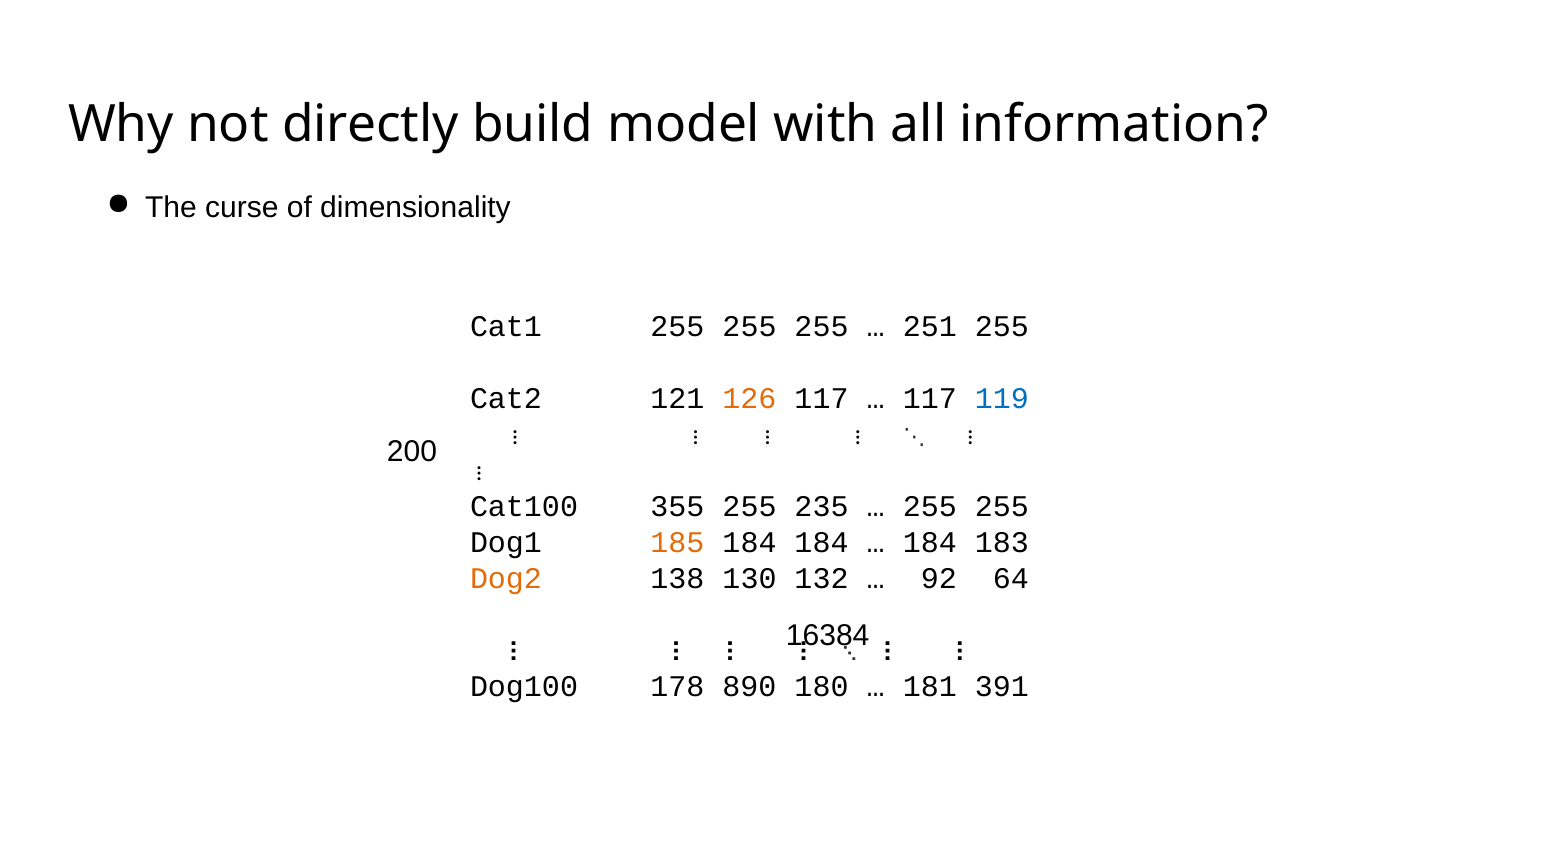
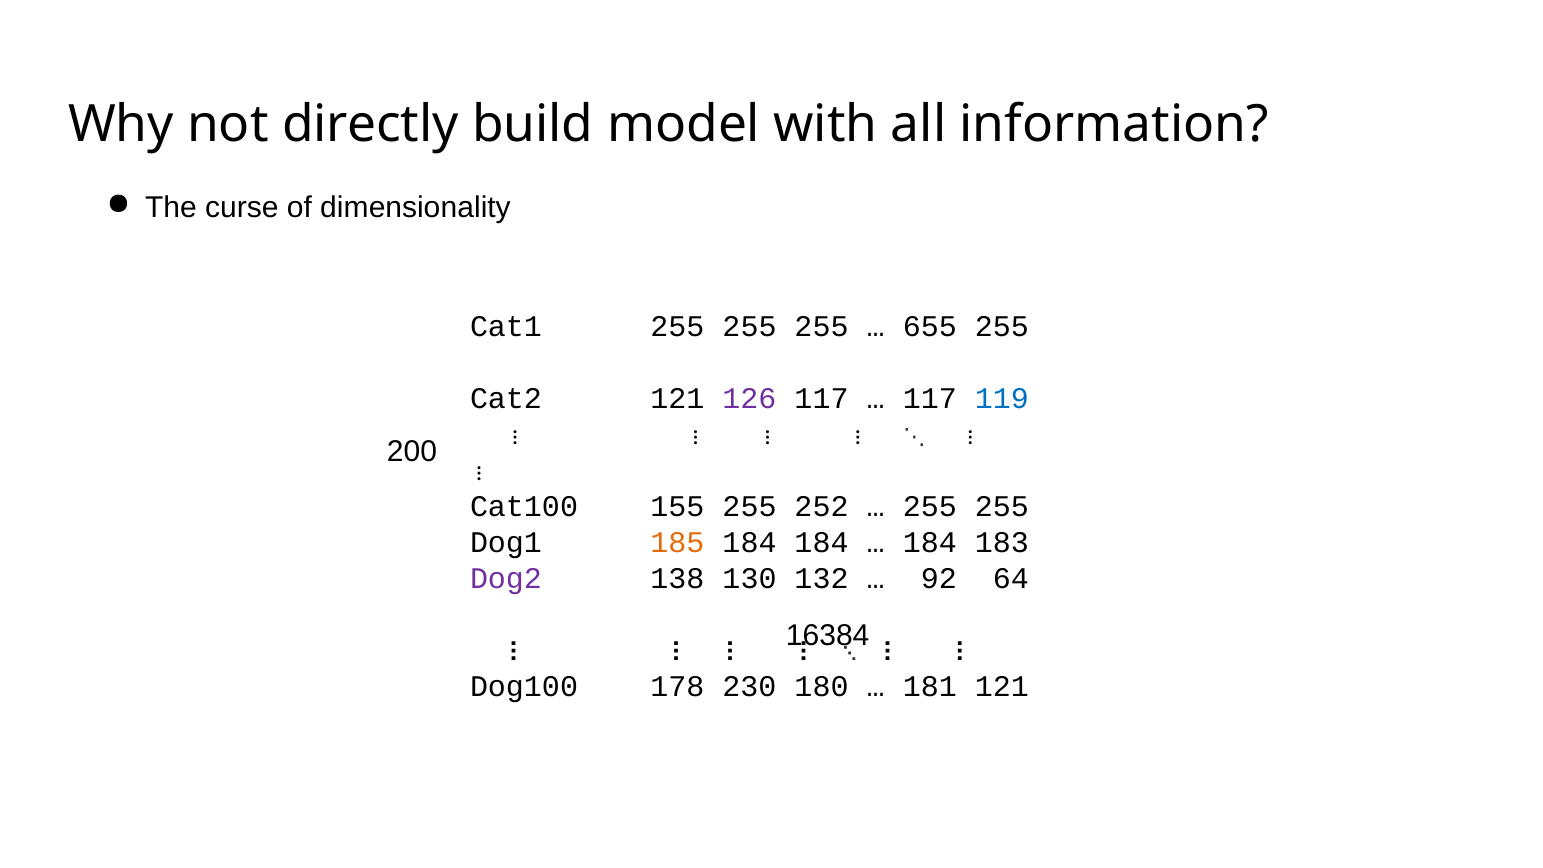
251: 251 -> 655
126 colour: orange -> purple
355: 355 -> 155
235: 235 -> 252
Dog2 colour: orange -> purple
890: 890 -> 230
181 391: 391 -> 121
